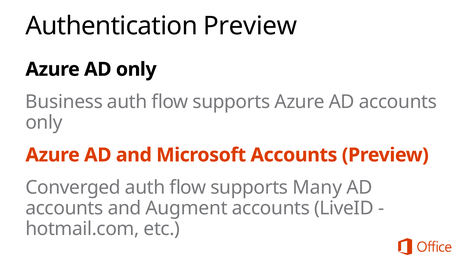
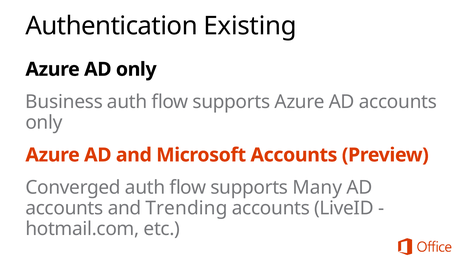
Authentication Preview: Preview -> Existing
Augment: Augment -> Trending
